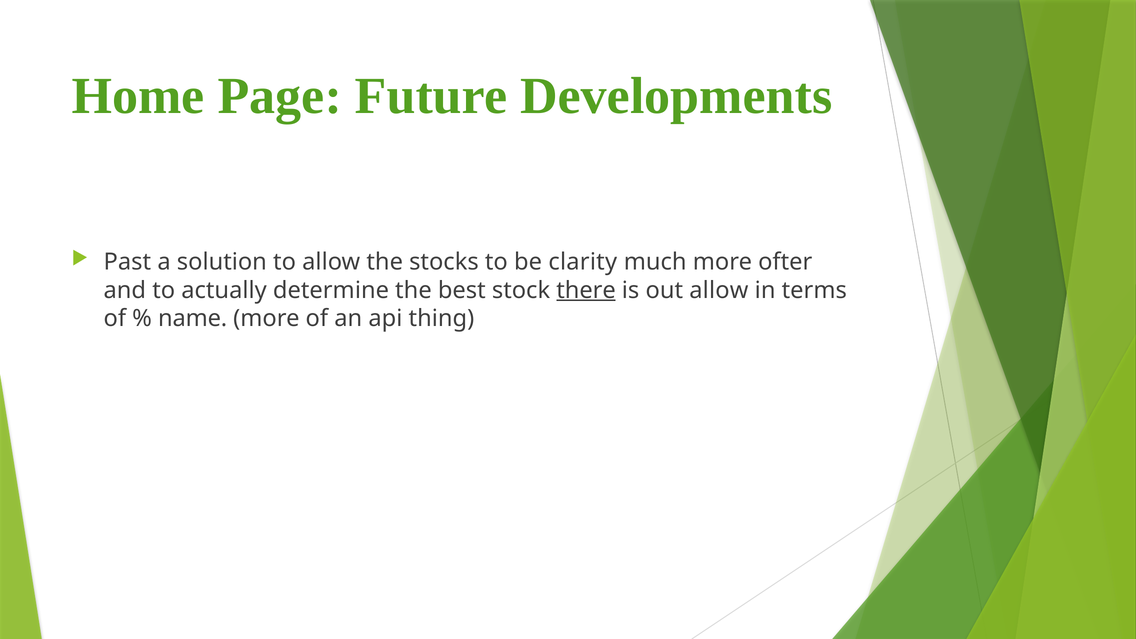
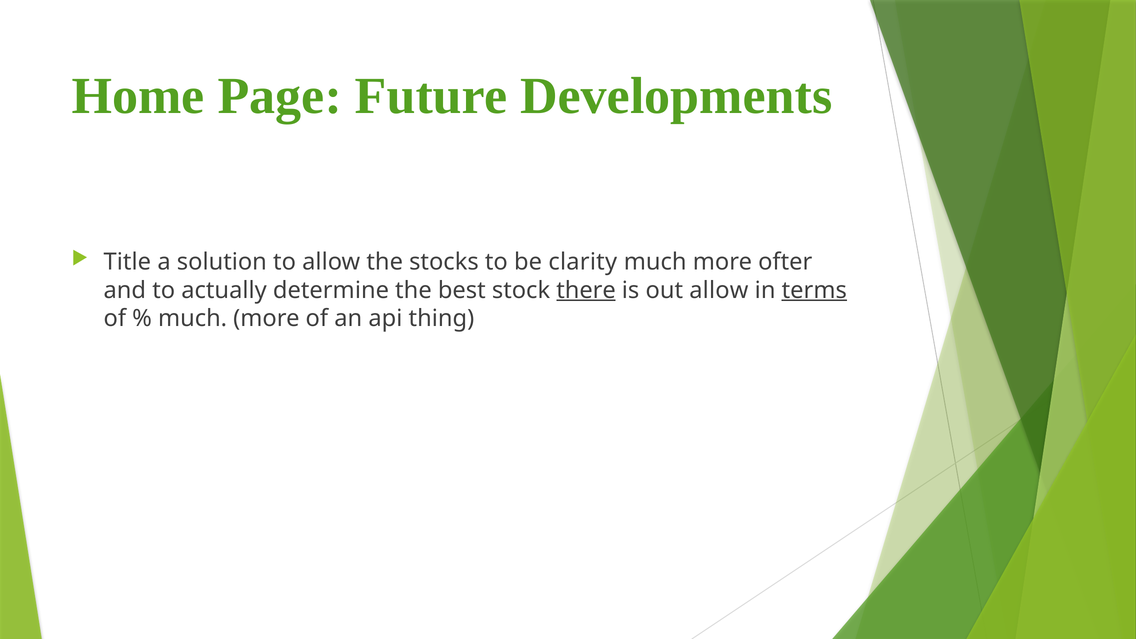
Past: Past -> Title
terms underline: none -> present
name at (193, 319): name -> much
